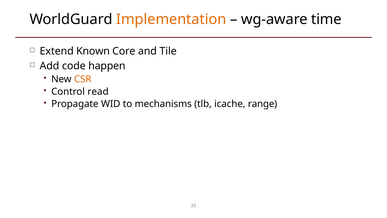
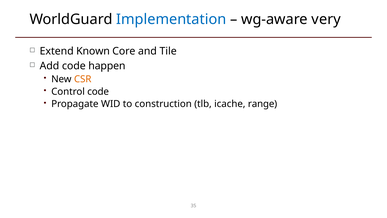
Implementation colour: orange -> blue
time: time -> very
Control read: read -> code
mechanisms: mechanisms -> construction
